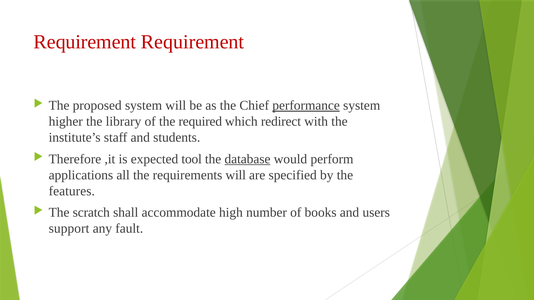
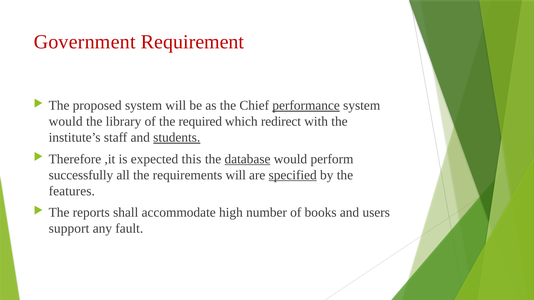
Requirement at (85, 42): Requirement -> Government
higher at (66, 122): higher -> would
students underline: none -> present
tool: tool -> this
applications: applications -> successfully
specified underline: none -> present
scratch: scratch -> reports
